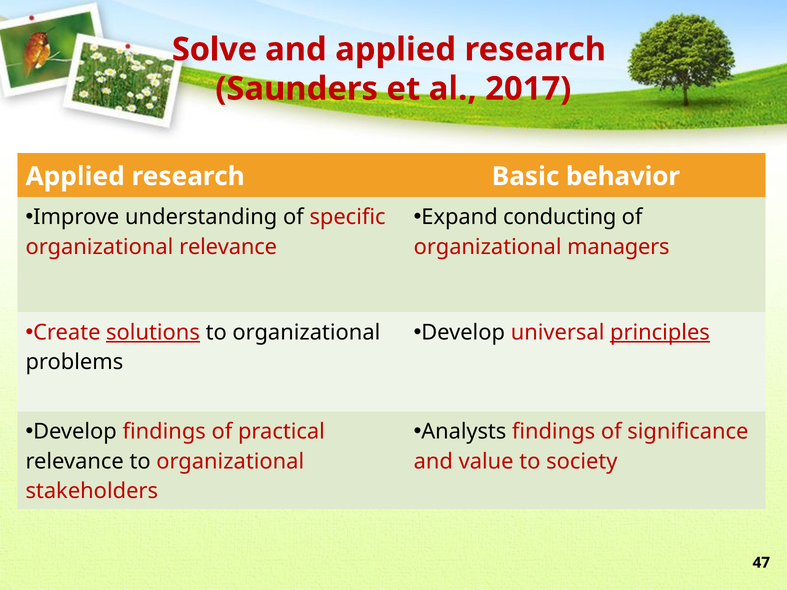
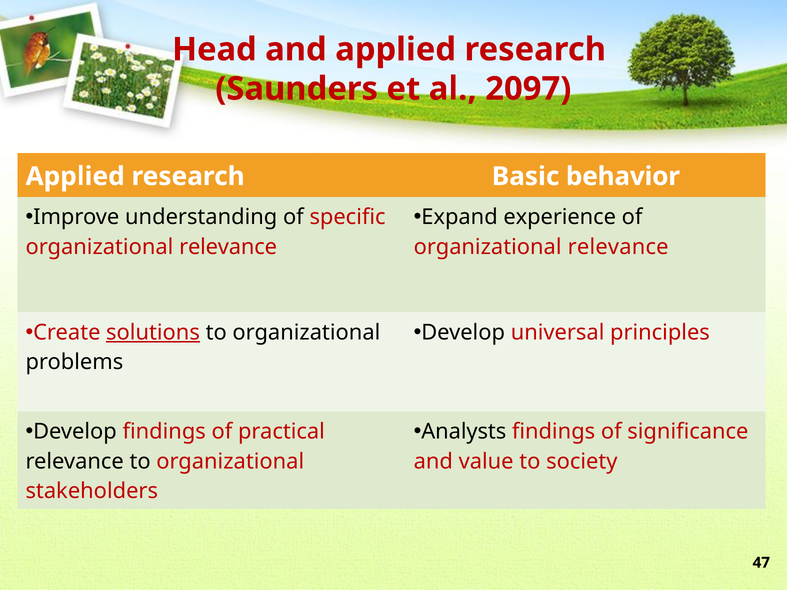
Solve: Solve -> Head
2017: 2017 -> 2097
conducting: conducting -> experience
managers at (618, 247): managers -> relevance
principles underline: present -> none
